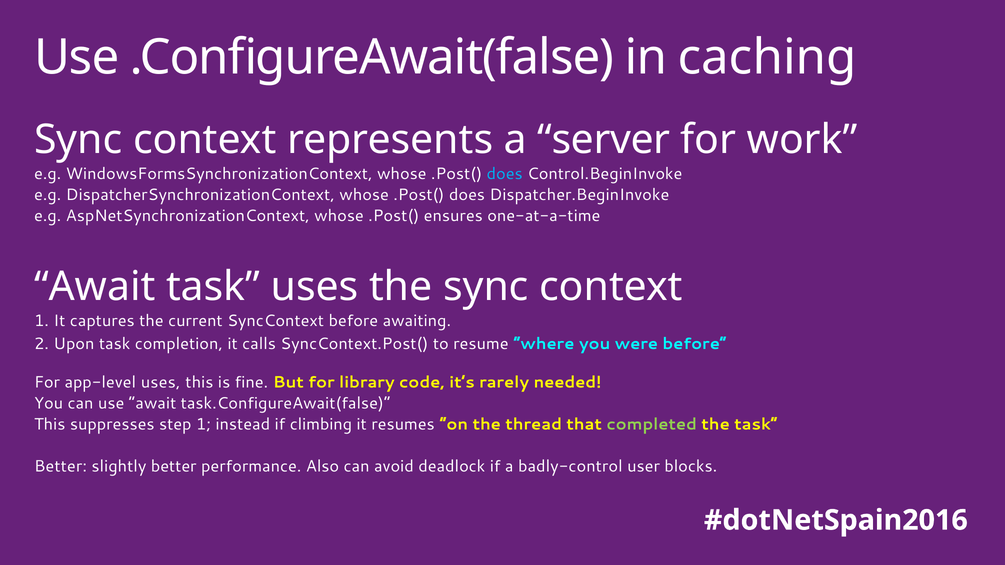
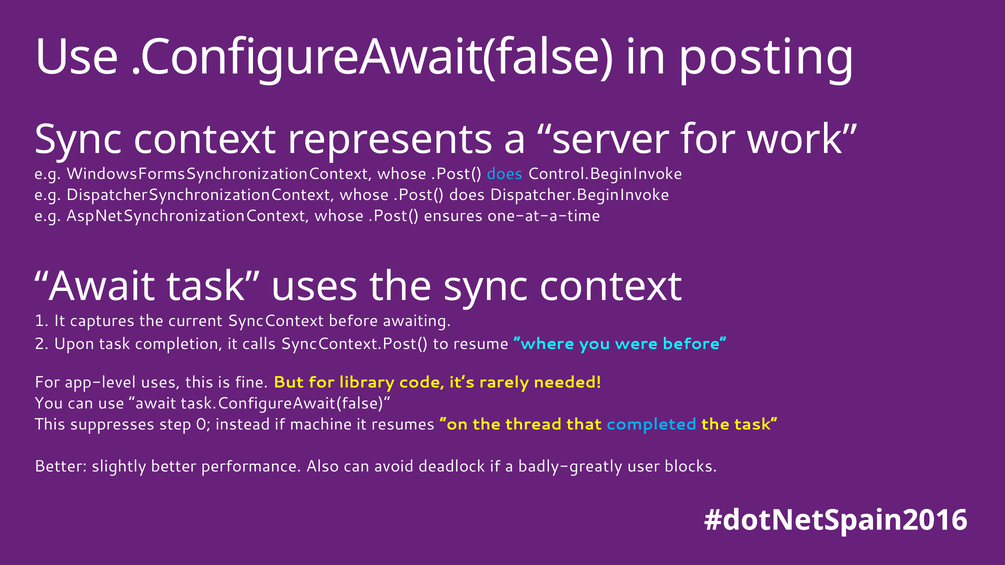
caching: caching -> posting
step 1: 1 -> 0
climbing: climbing -> machine
completed colour: light green -> light blue
badly-control: badly-control -> badly-greatly
